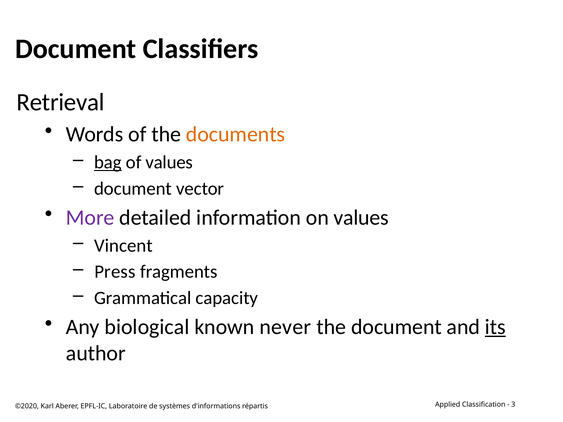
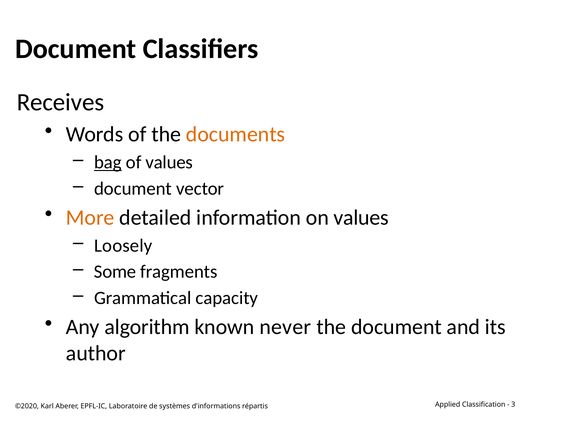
Retrieval: Retrieval -> Receives
More colour: purple -> orange
Vincent: Vincent -> Loosely
Press: Press -> Some
biological: biological -> algorithm
its underline: present -> none
